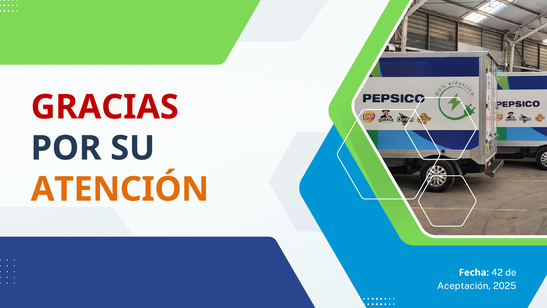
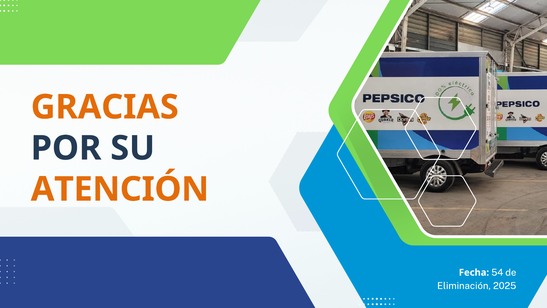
GRACIAS colour: red -> orange
42: 42 -> 54
Aceptación: Aceptación -> Eliminación
